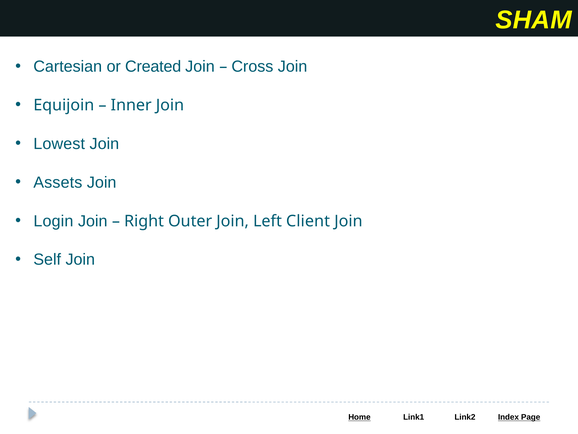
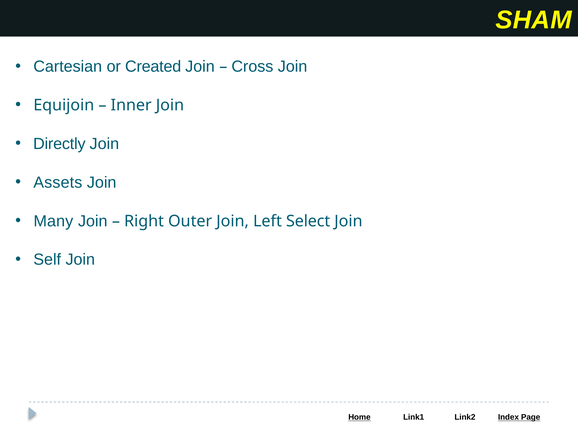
Lowest: Lowest -> Directly
Login: Login -> Many
Client: Client -> Select
